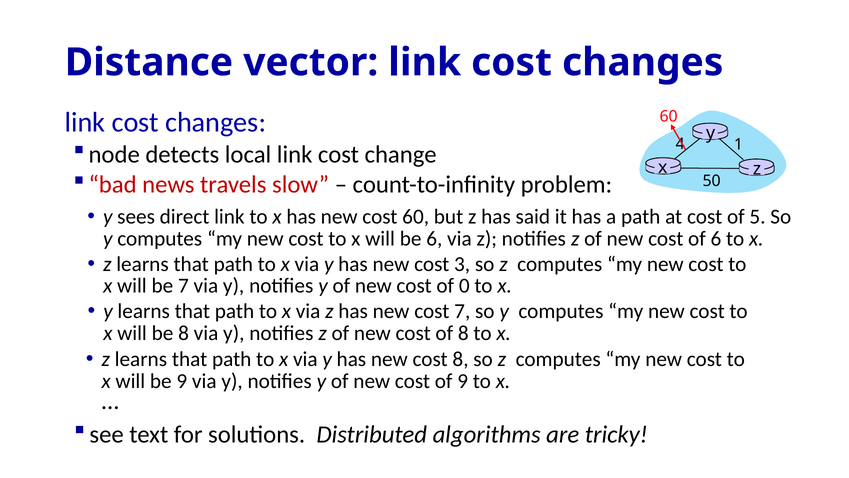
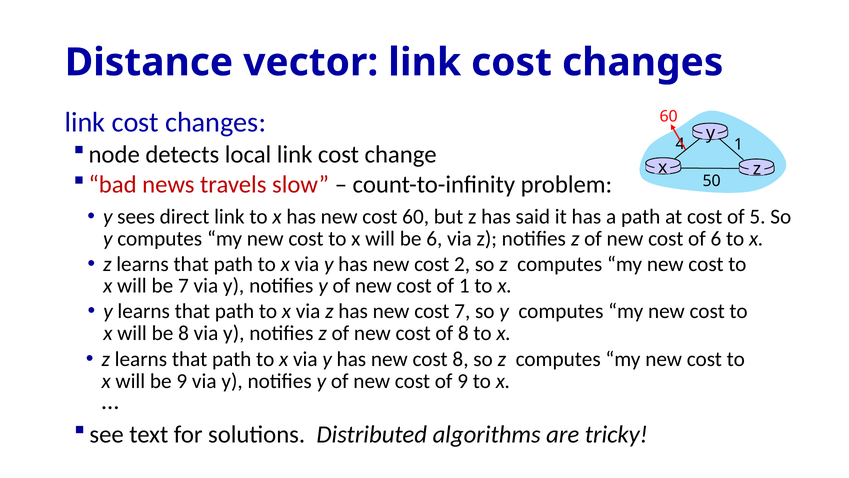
3: 3 -> 2
of 0: 0 -> 1
